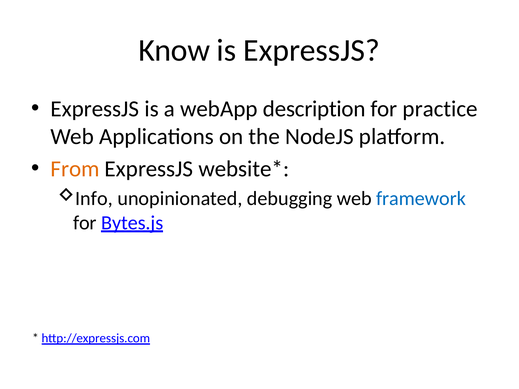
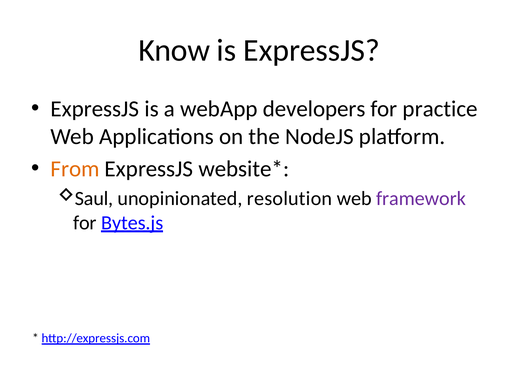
description: description -> developers
Info: Info -> Saul
debugging: debugging -> resolution
framework colour: blue -> purple
